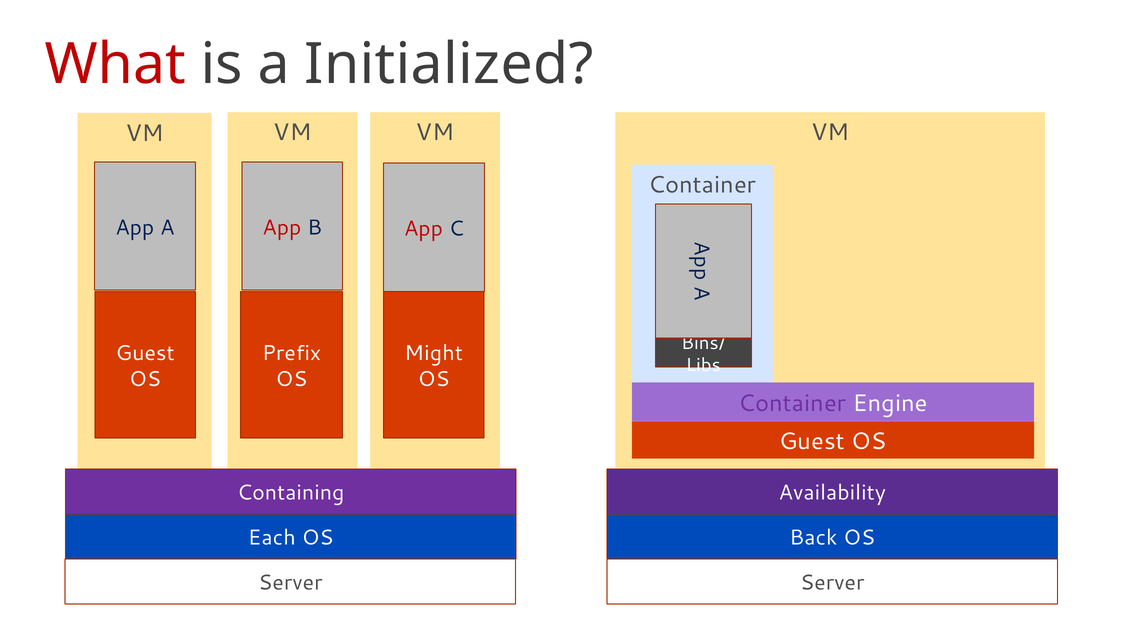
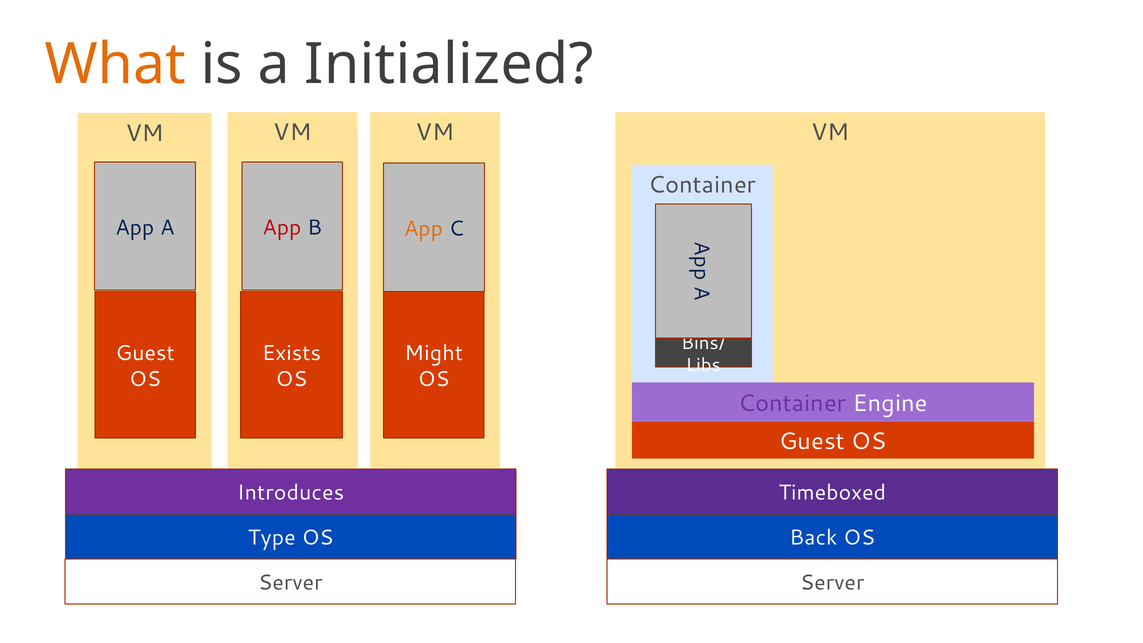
What colour: red -> orange
App at (423, 229) colour: red -> orange
Prefix: Prefix -> Exists
Containing: Containing -> Introduces
Availability: Availability -> Timeboxed
Each: Each -> Type
